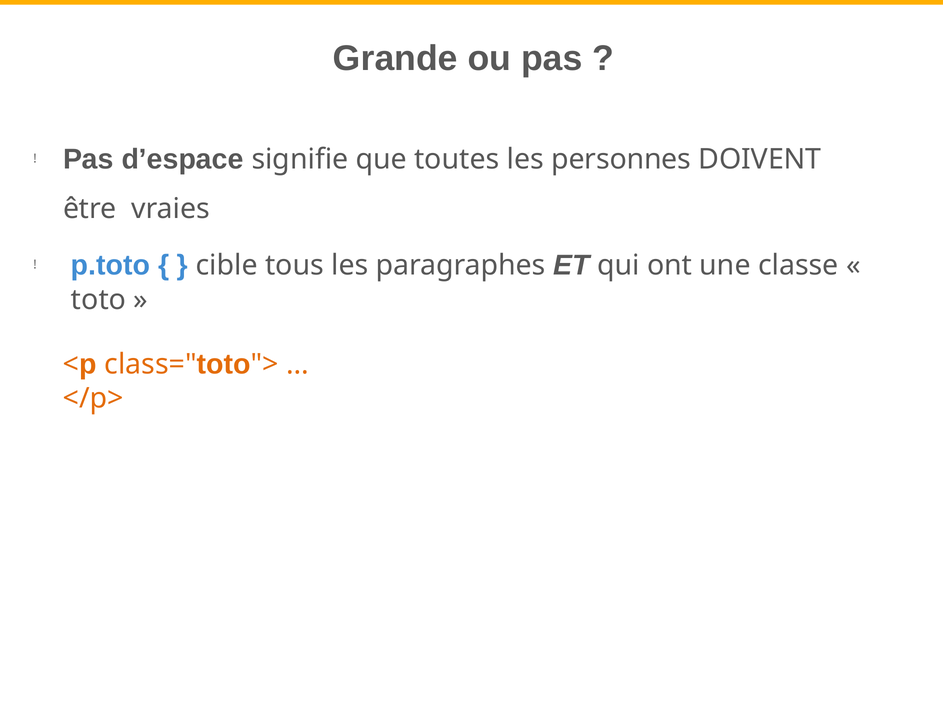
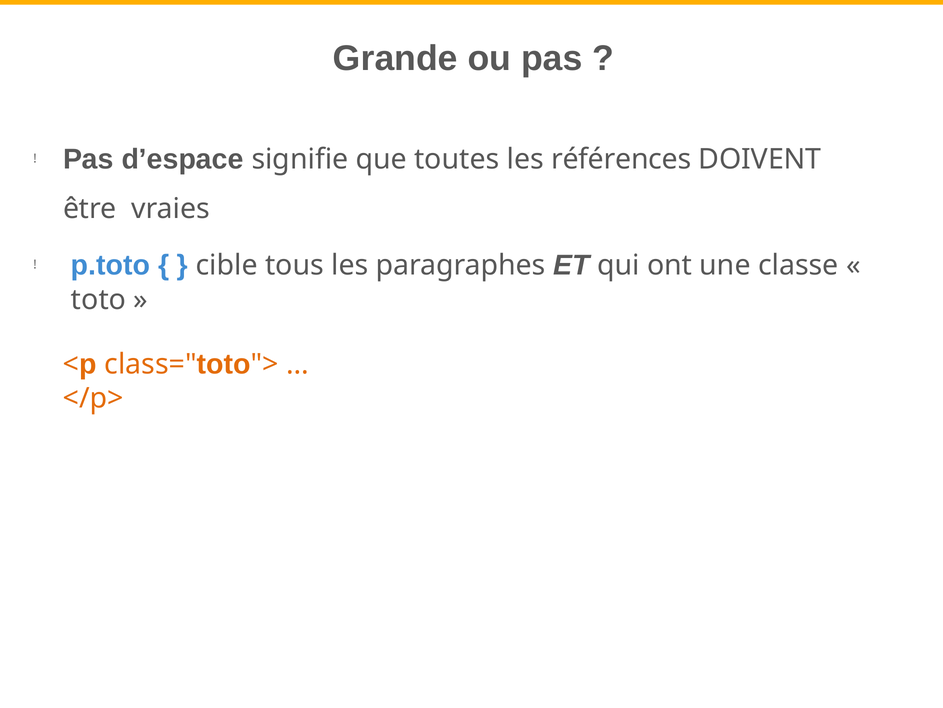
personnes: personnes -> références
